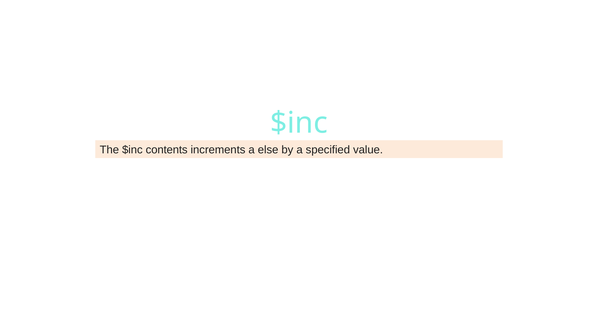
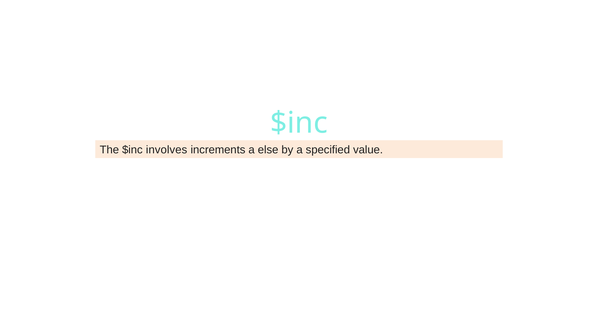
contents: contents -> involves
